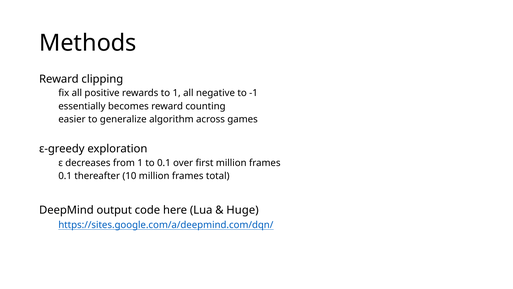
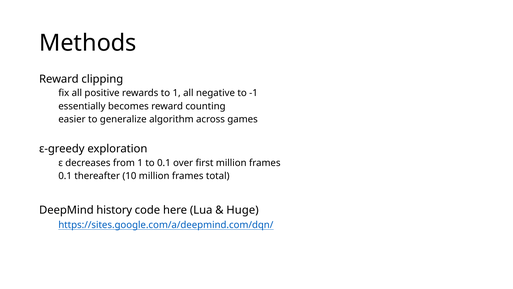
output: output -> history
